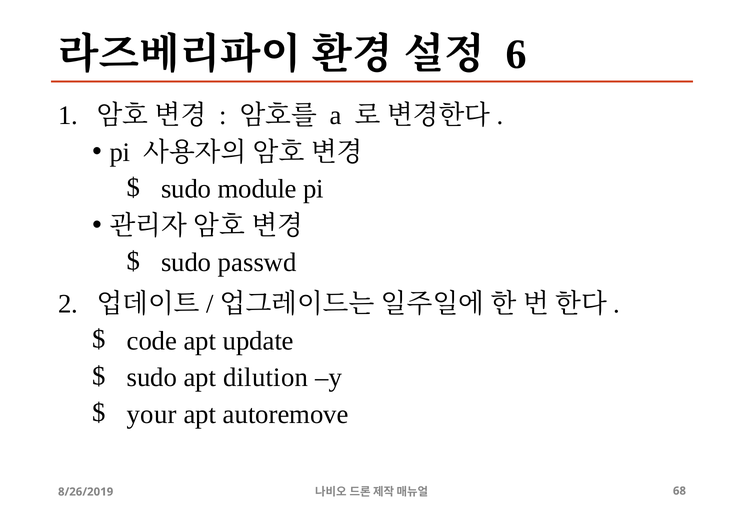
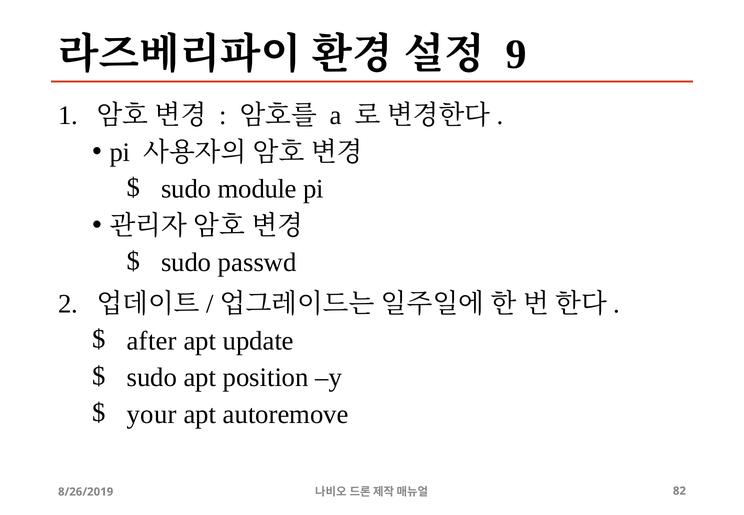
6: 6 -> 9
code: code -> after
dilution: dilution -> position
68: 68 -> 82
